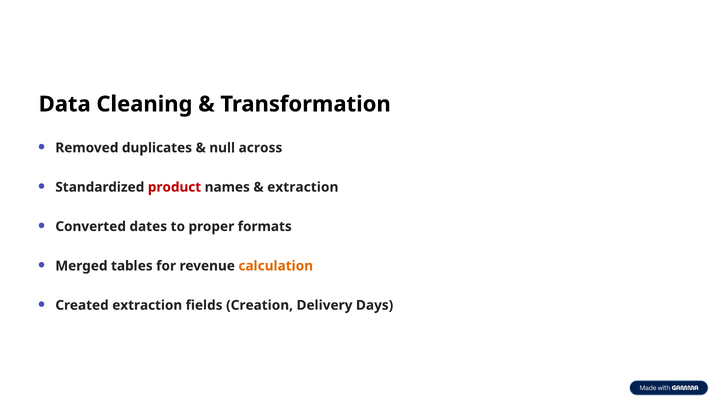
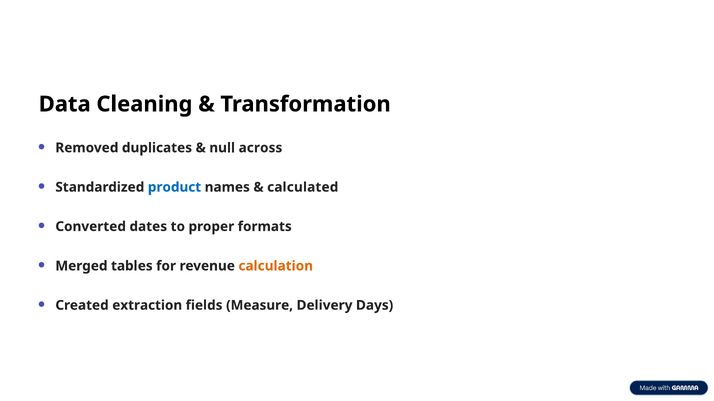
product colour: red -> blue
extraction at (303, 187): extraction -> calculated
Creation: Creation -> Measure
